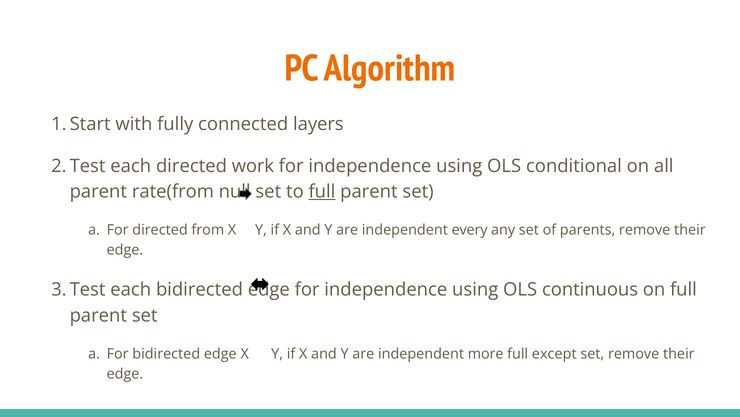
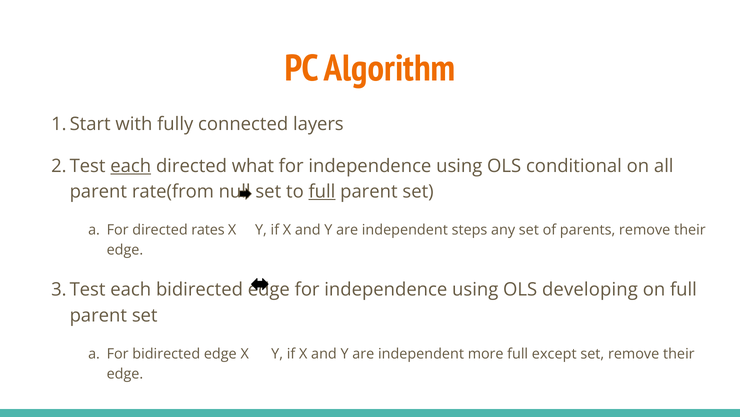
each at (131, 166) underline: none -> present
work: work -> what
from: from -> rates
every: every -> steps
continuous: continuous -> developing
